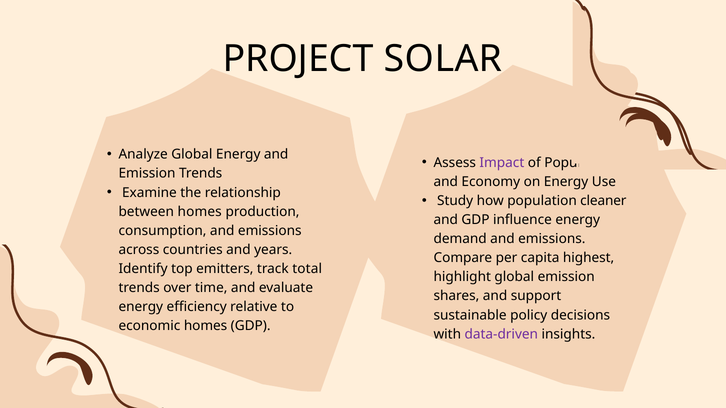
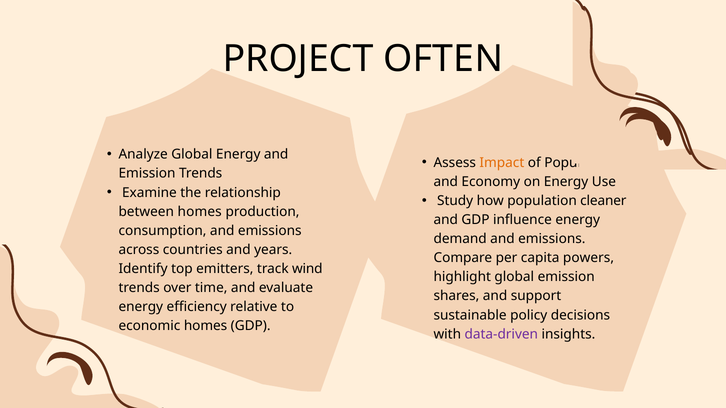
SOLAR: SOLAR -> OFTEN
Impact colour: purple -> orange
highest: highest -> powers
total: total -> wind
